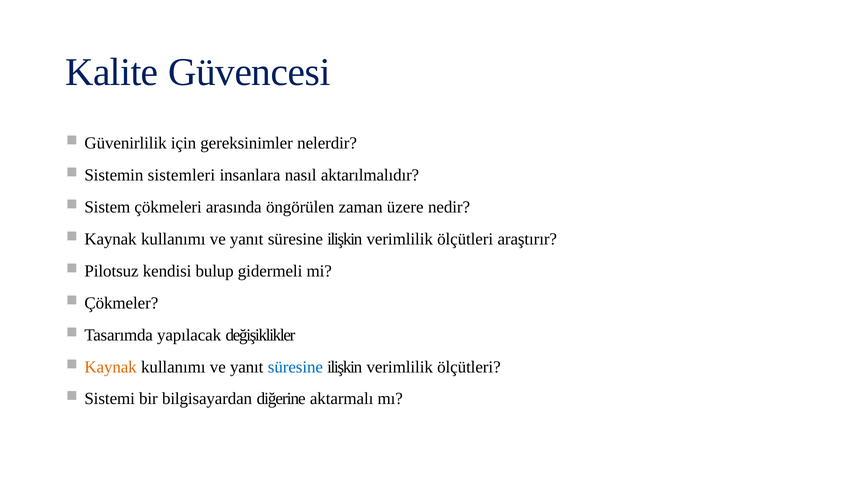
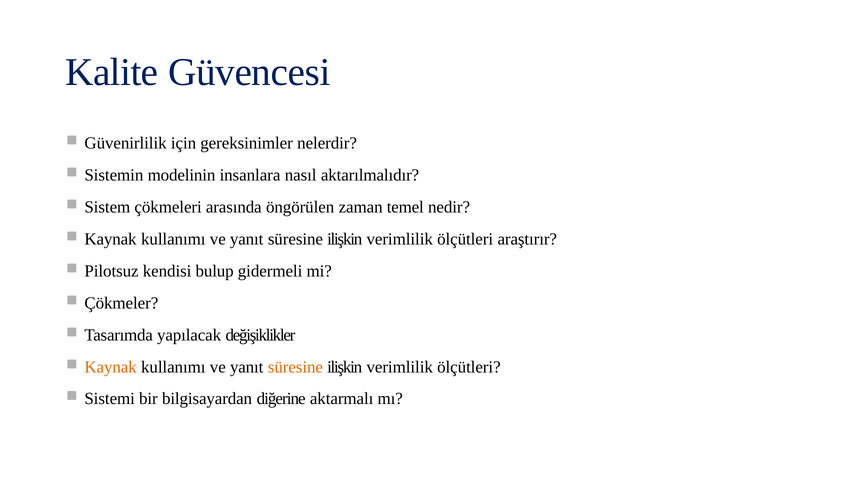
sistemleri: sistemleri -> modelinin
üzere: üzere -> temel
süresine at (295, 367) colour: blue -> orange
